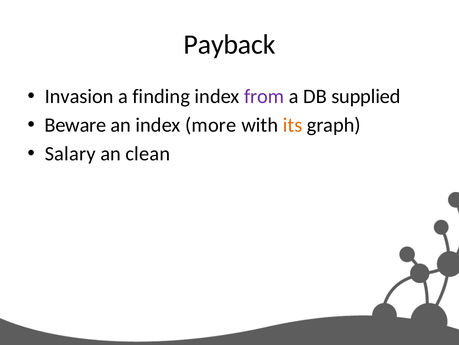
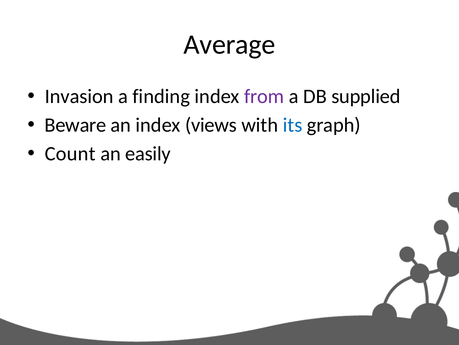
Payback: Payback -> Average
more: more -> views
its colour: orange -> blue
Salary: Salary -> Count
clean: clean -> easily
